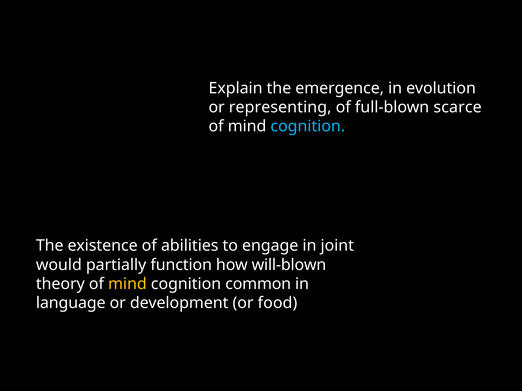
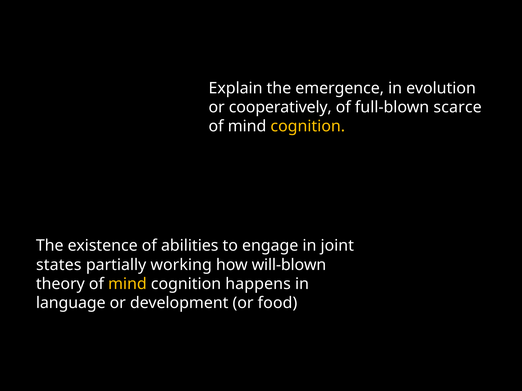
representing: representing -> cooperatively
cognition at (308, 126) colour: light blue -> yellow
would: would -> states
function: function -> working
common: common -> happens
